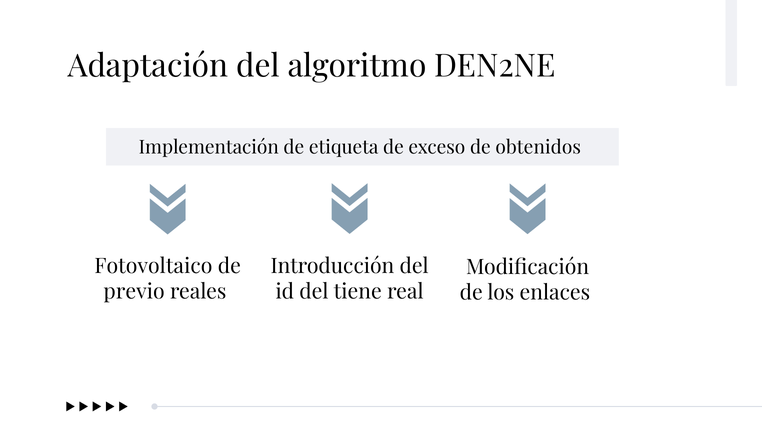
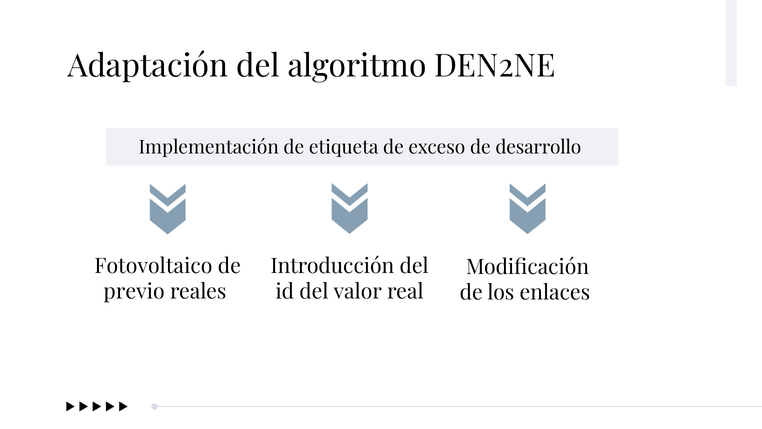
obtenidos: obtenidos -> desarrollo
tiene: tiene -> valor
